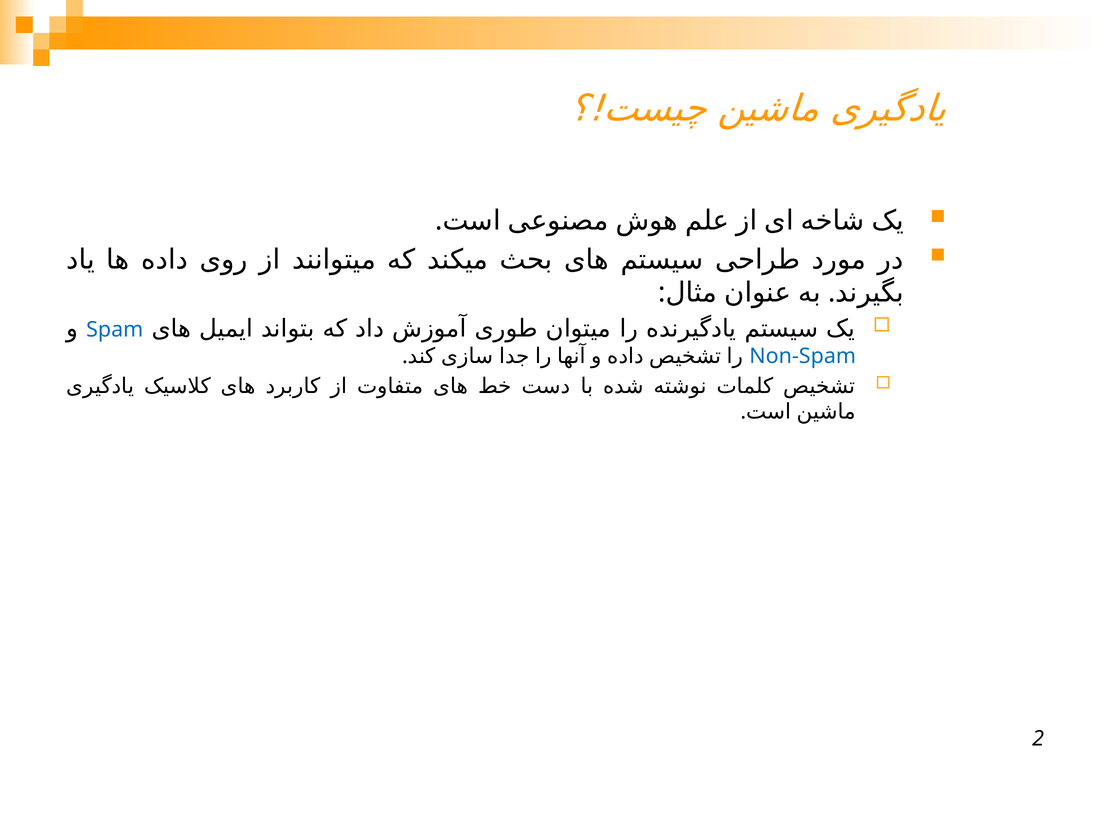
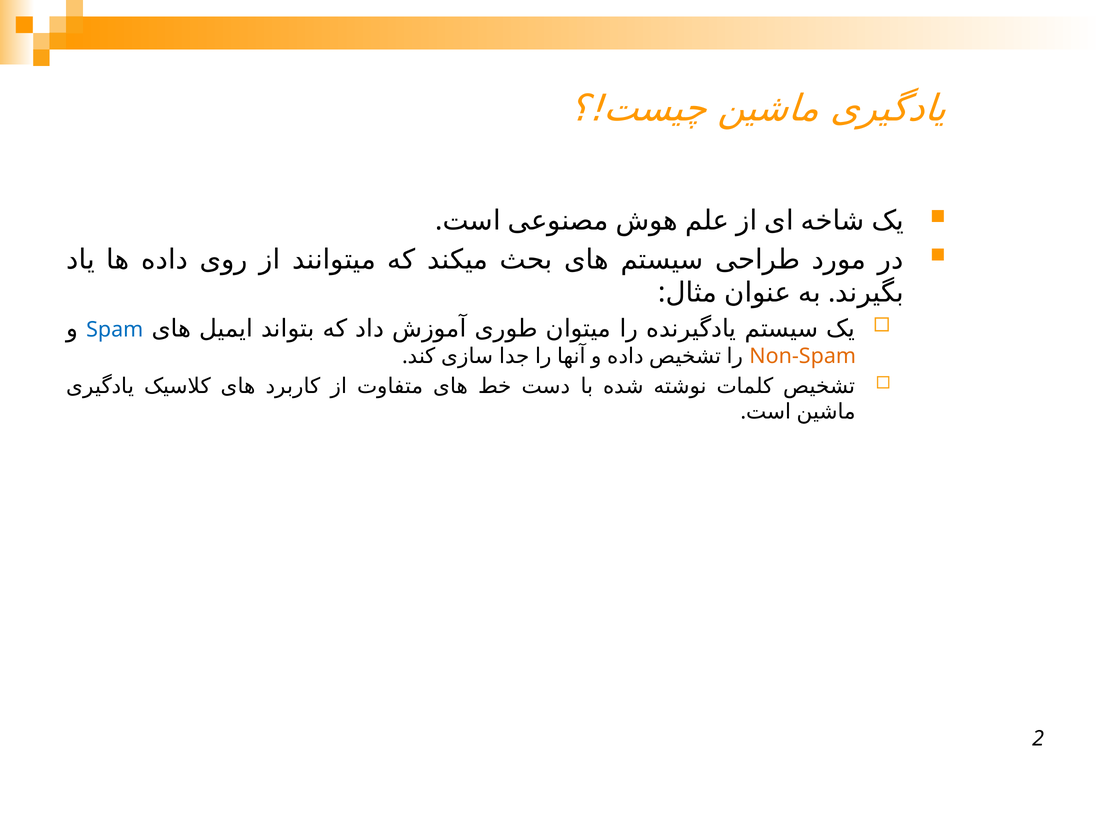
Non-Spam colour: blue -> orange
